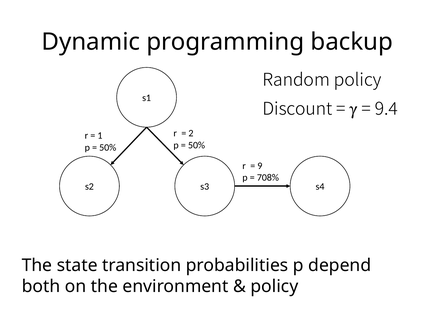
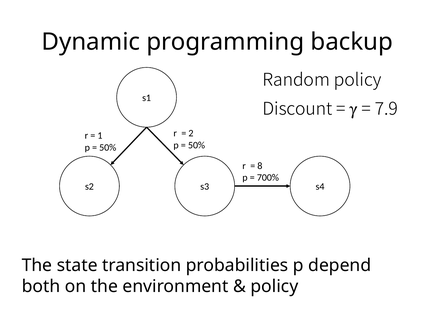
9.4: 9.4 -> 7.9
9: 9 -> 8
708%: 708% -> 700%
